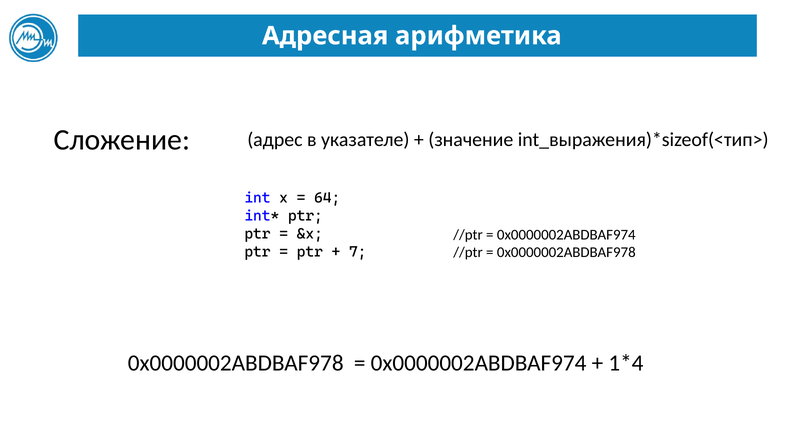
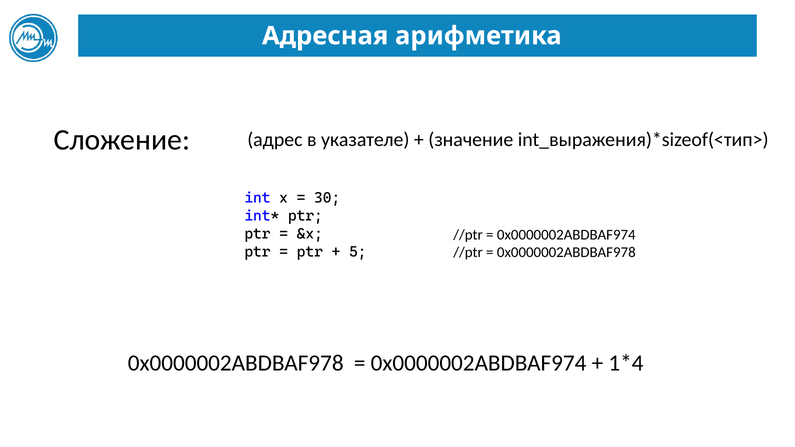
64: 64 -> 30
7: 7 -> 5
